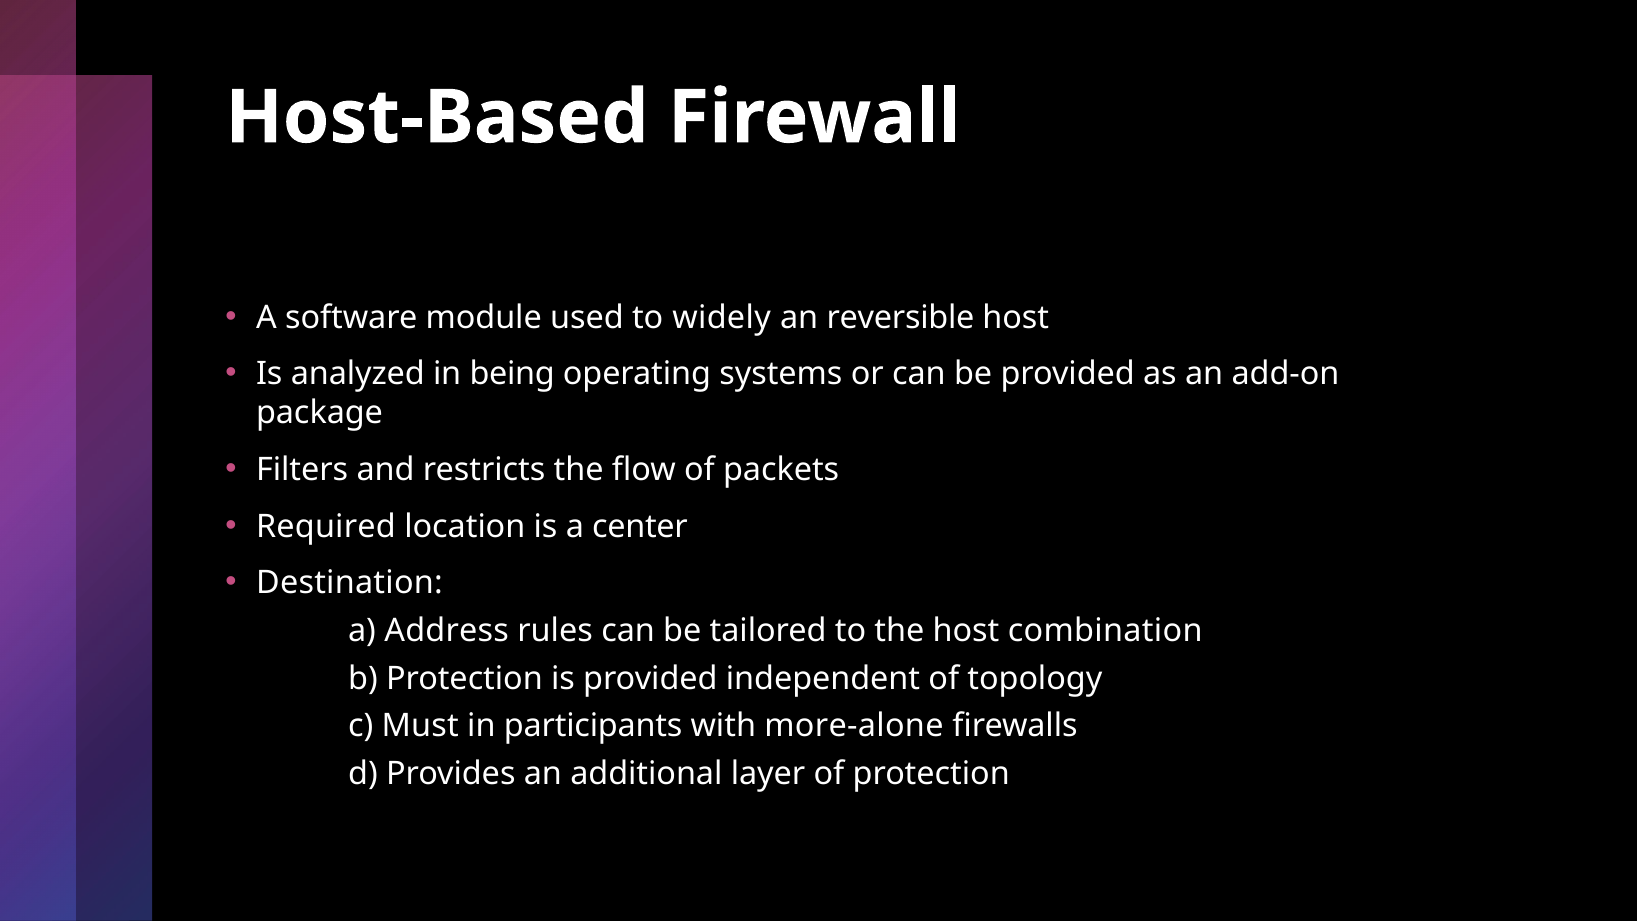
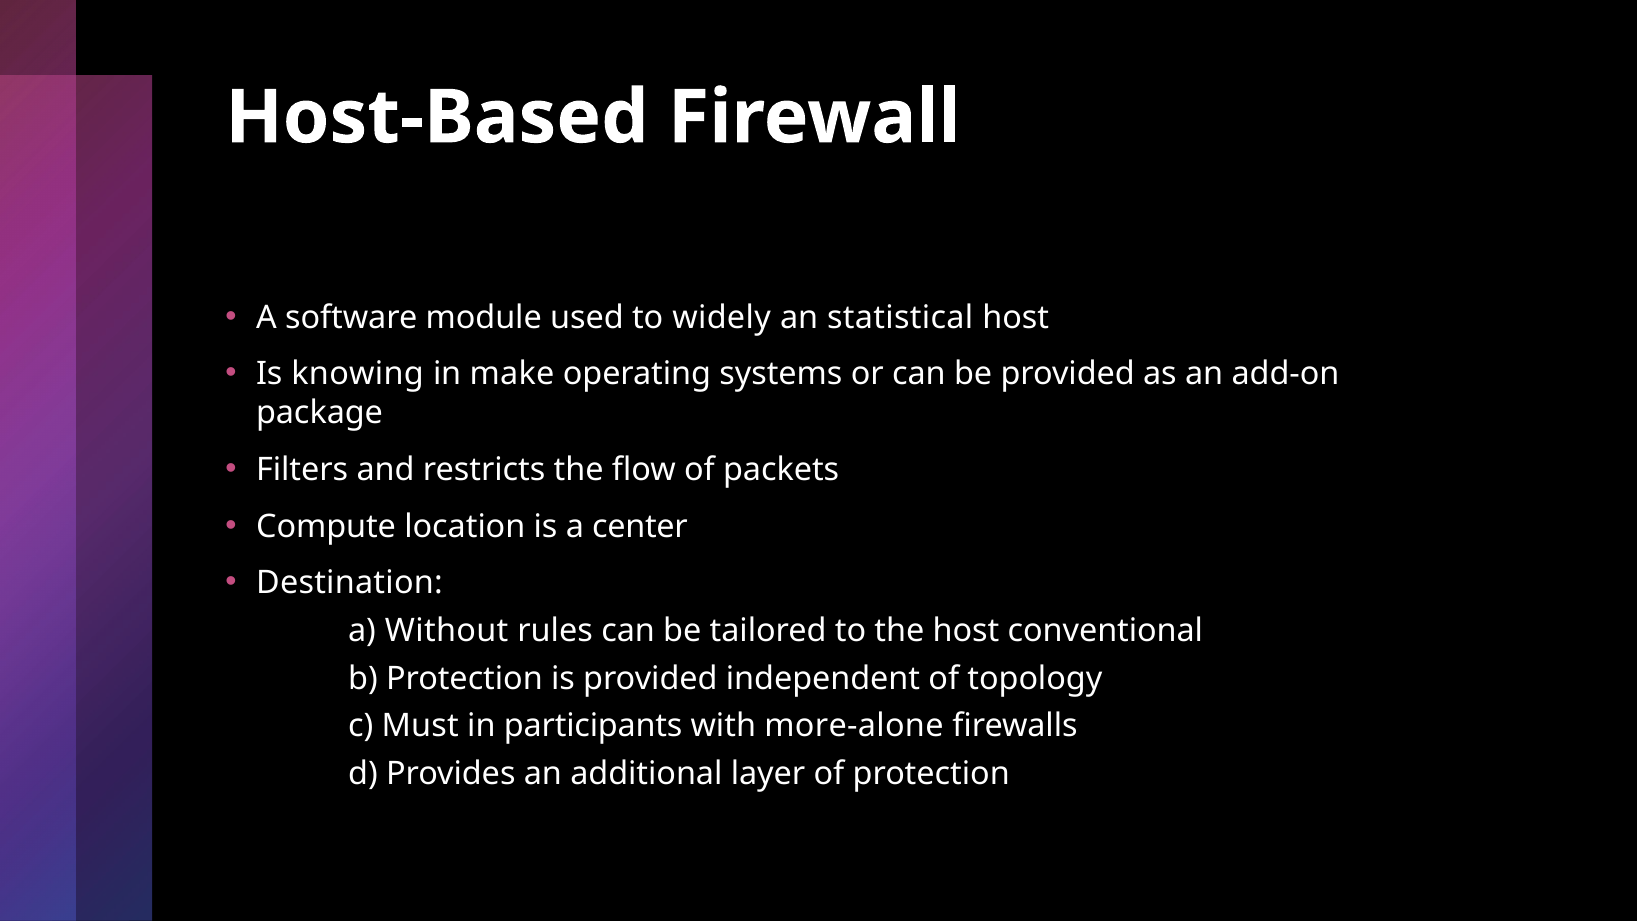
reversible: reversible -> statistical
analyzed: analyzed -> knowing
being: being -> make
Required: Required -> Compute
Address: Address -> Without
combination: combination -> conventional
